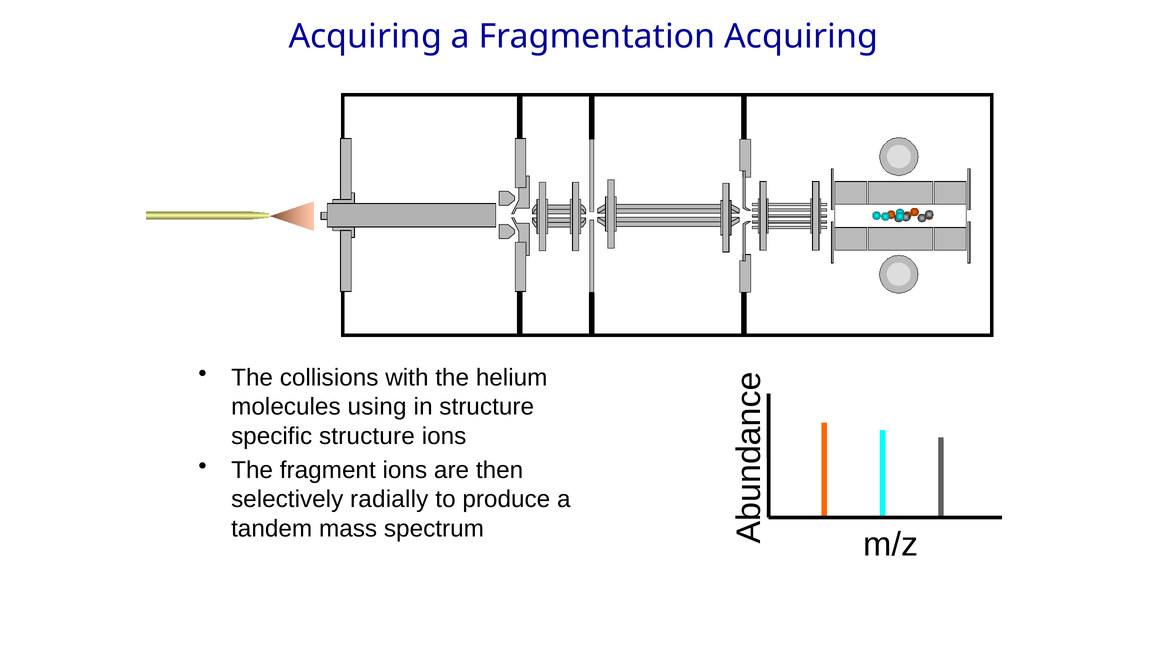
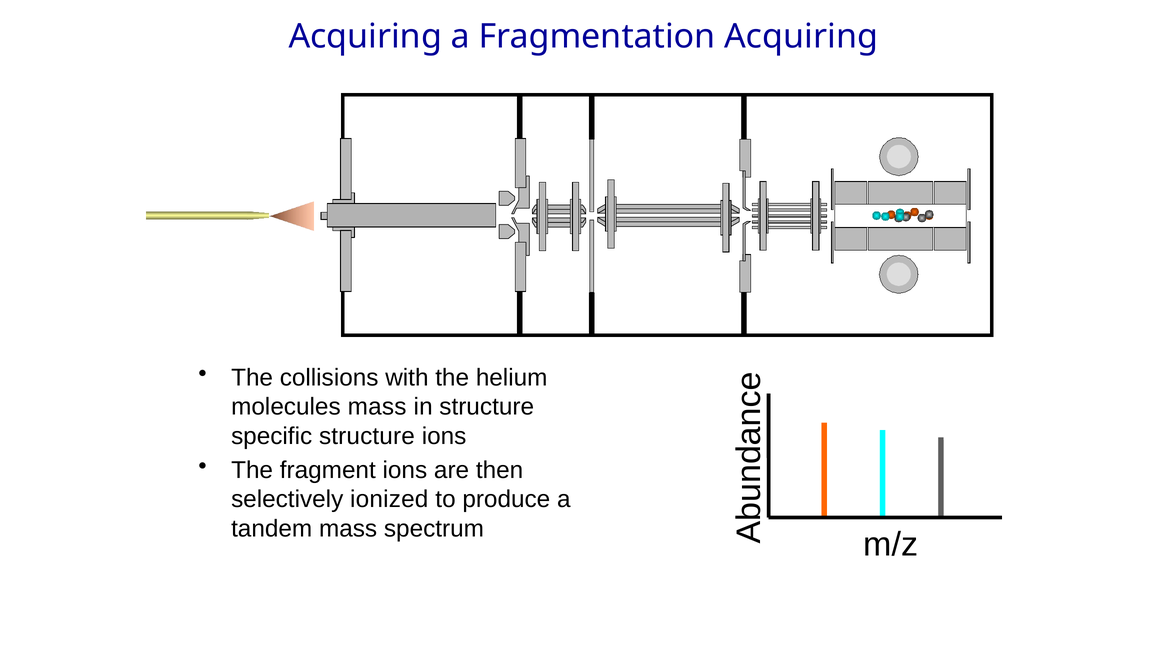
molecules using: using -> mass
radially: radially -> ionized
